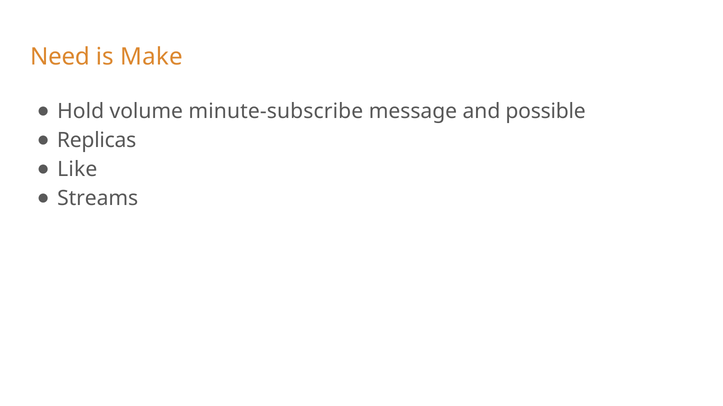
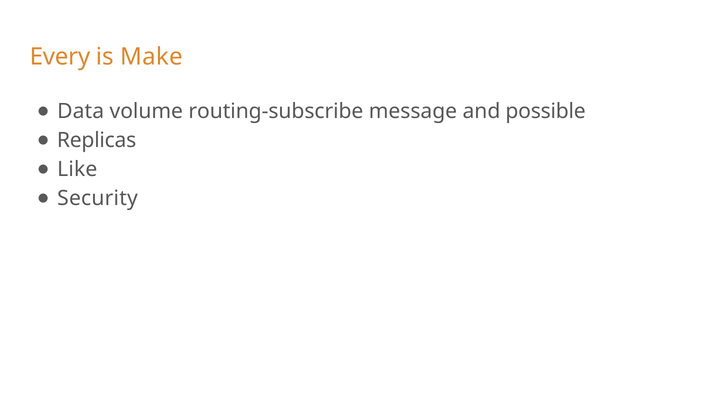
Need: Need -> Every
Hold: Hold -> Data
minute-subscribe: minute-subscribe -> routing-subscribe
Streams: Streams -> Security
